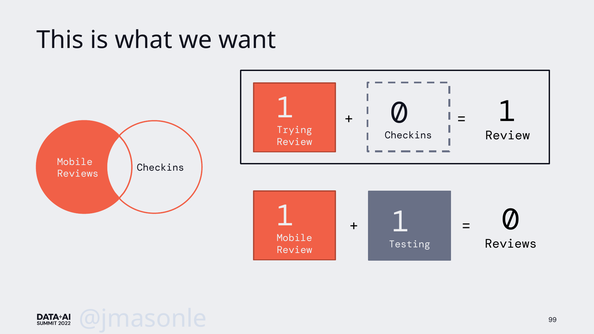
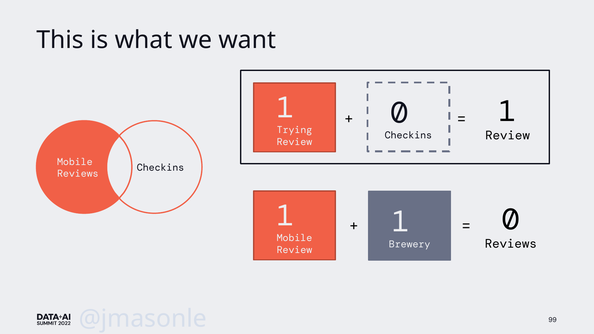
Testing: Testing -> Brewery
